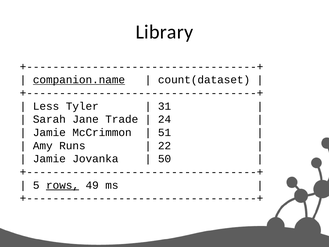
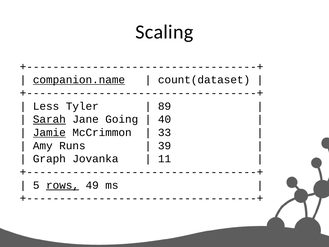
Library: Library -> Scaling
31: 31 -> 89
Sarah underline: none -> present
Trade: Trade -> Going
24: 24 -> 40
Jamie at (49, 132) underline: none -> present
51: 51 -> 33
22: 22 -> 39
Jamie at (49, 159): Jamie -> Graph
50: 50 -> 11
